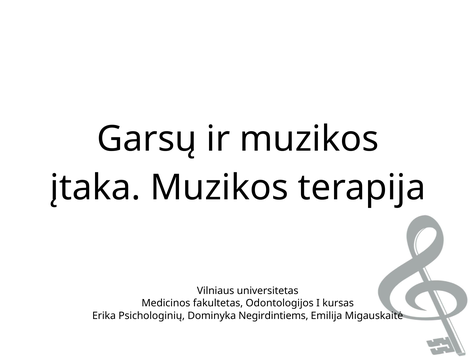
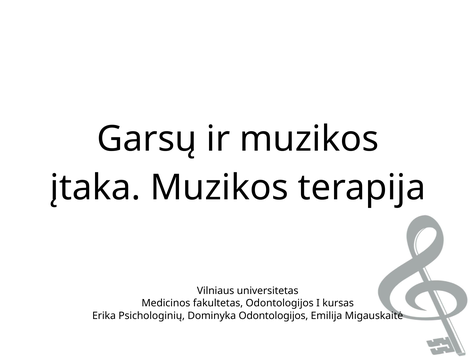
Dominyka Negirdintiems: Negirdintiems -> Odontologijos
